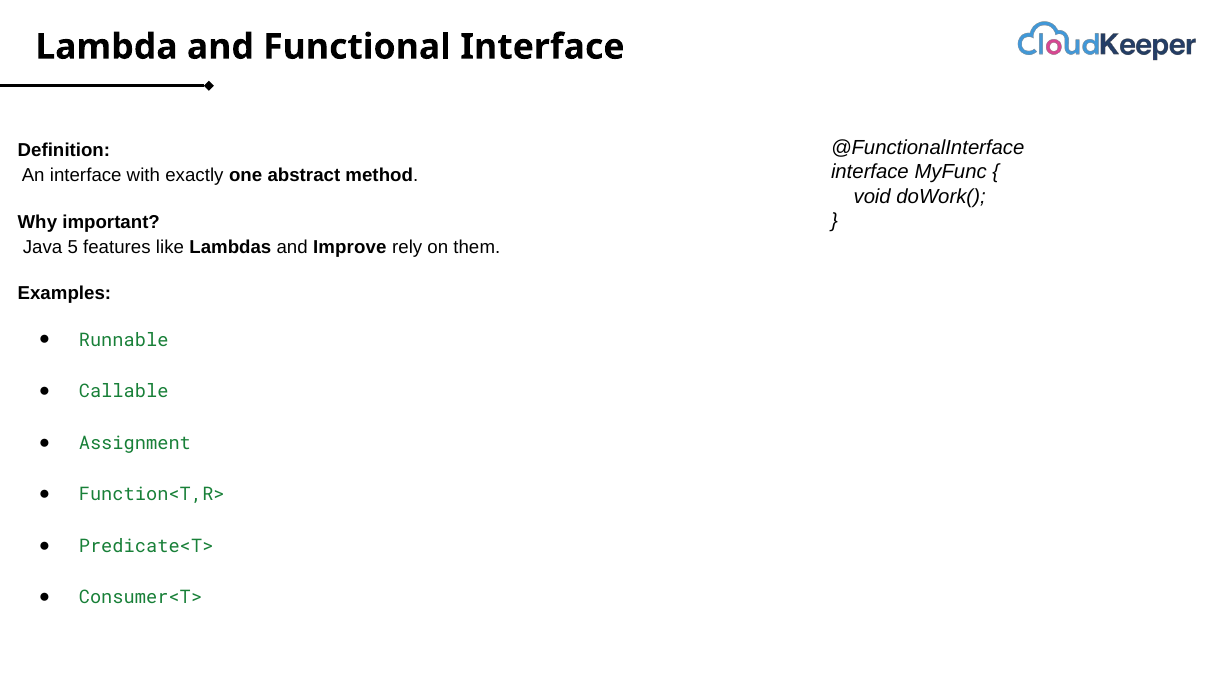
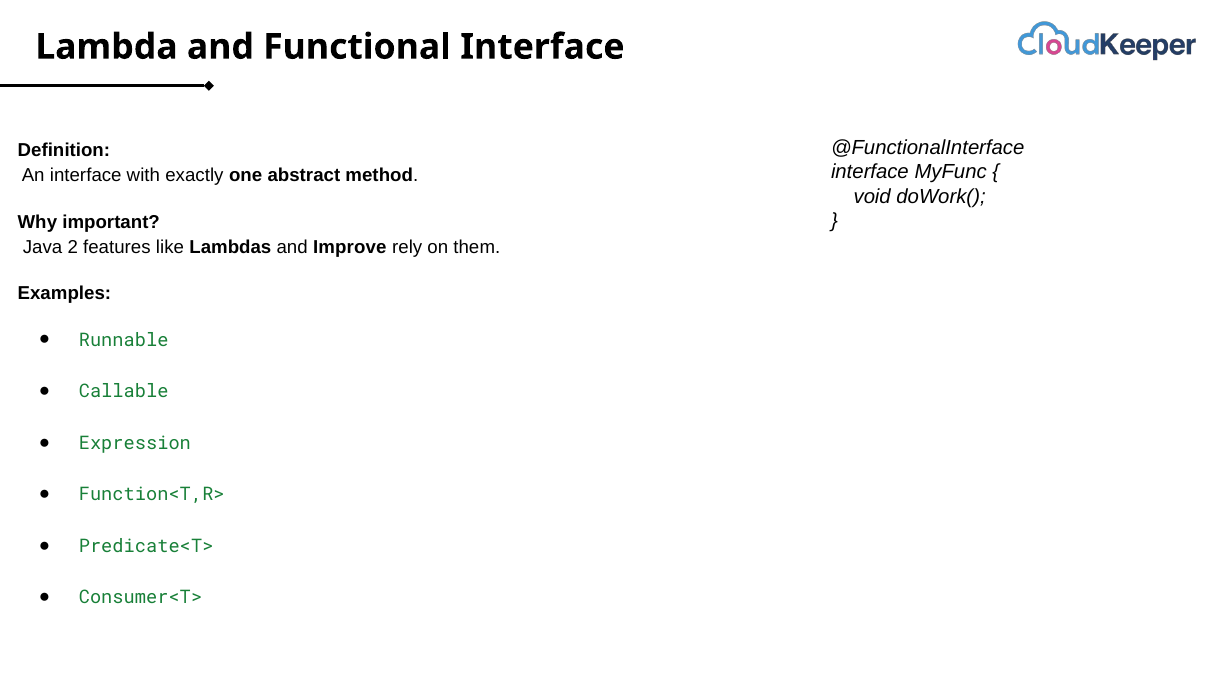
5: 5 -> 2
Assignment: Assignment -> Expression
